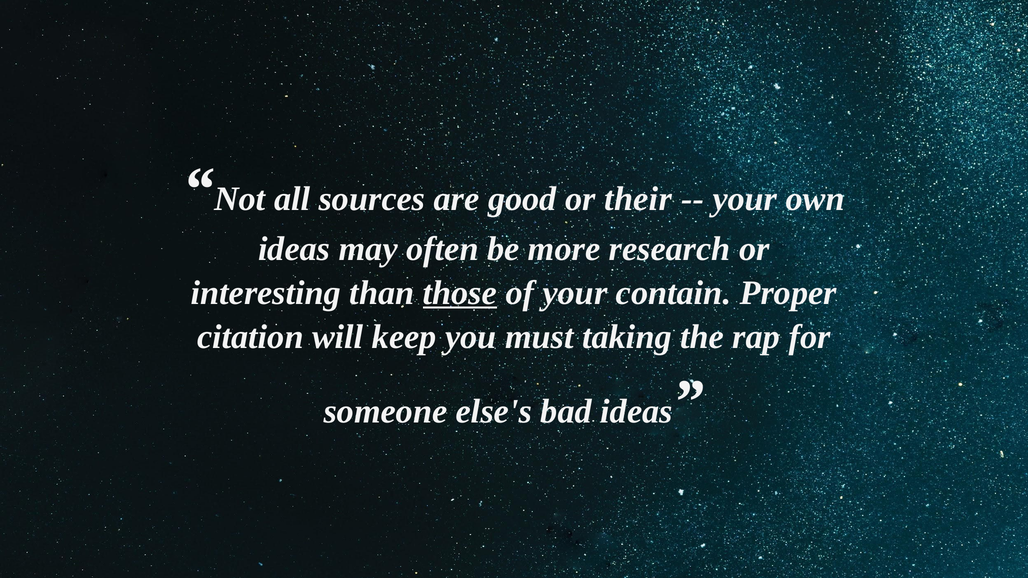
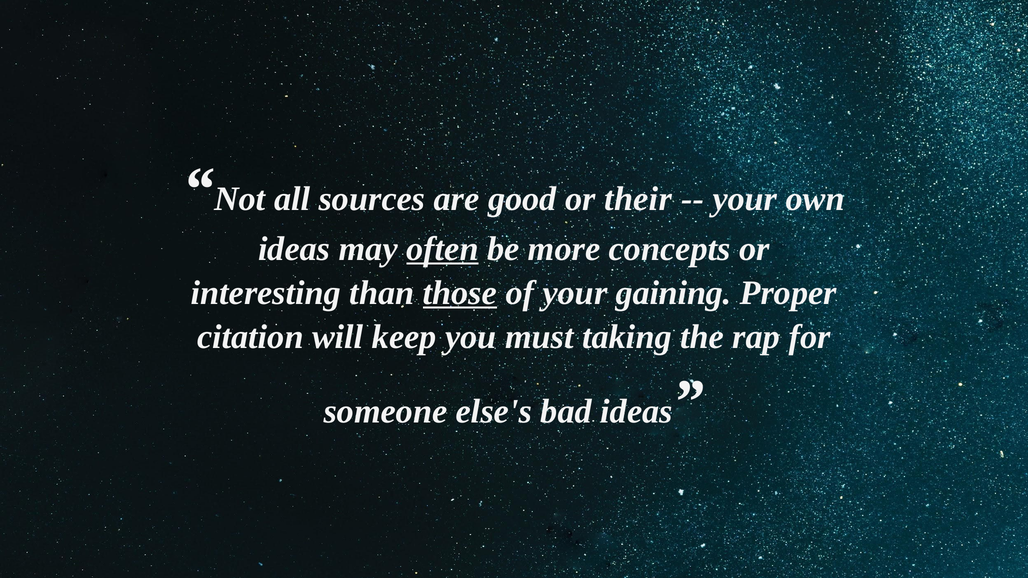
often underline: none -> present
research: research -> concepts
contain: contain -> gaining
